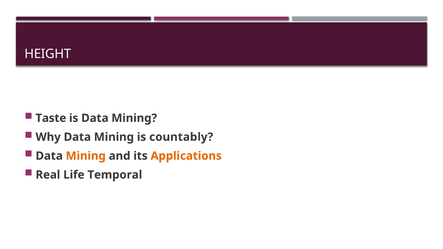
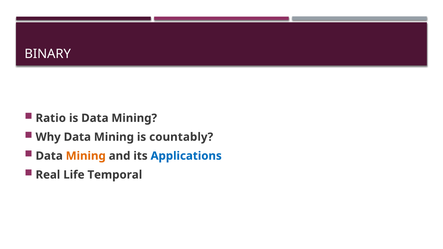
HEIGHT: HEIGHT -> BINARY
Taste: Taste -> Ratio
Applications colour: orange -> blue
